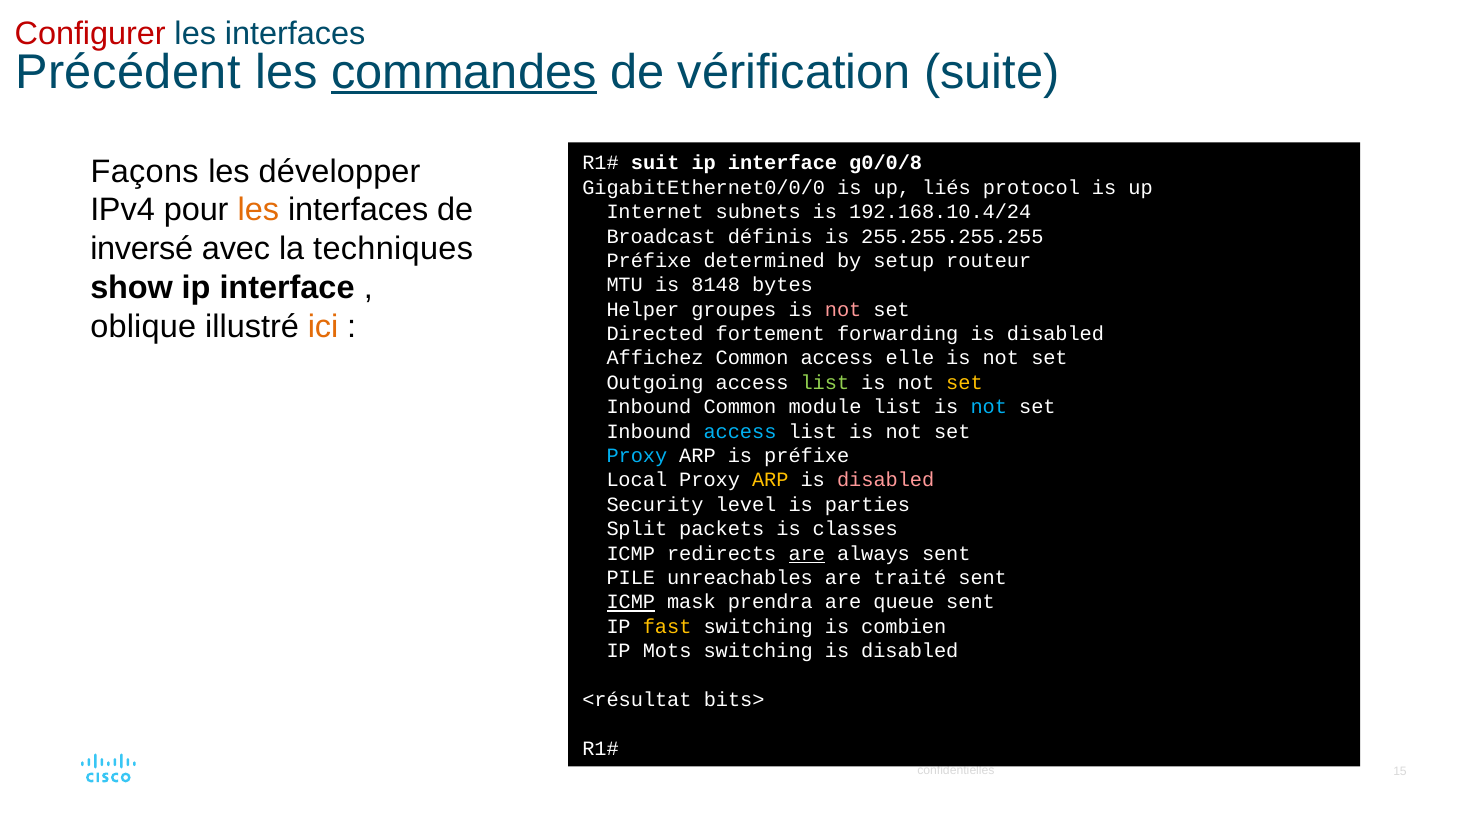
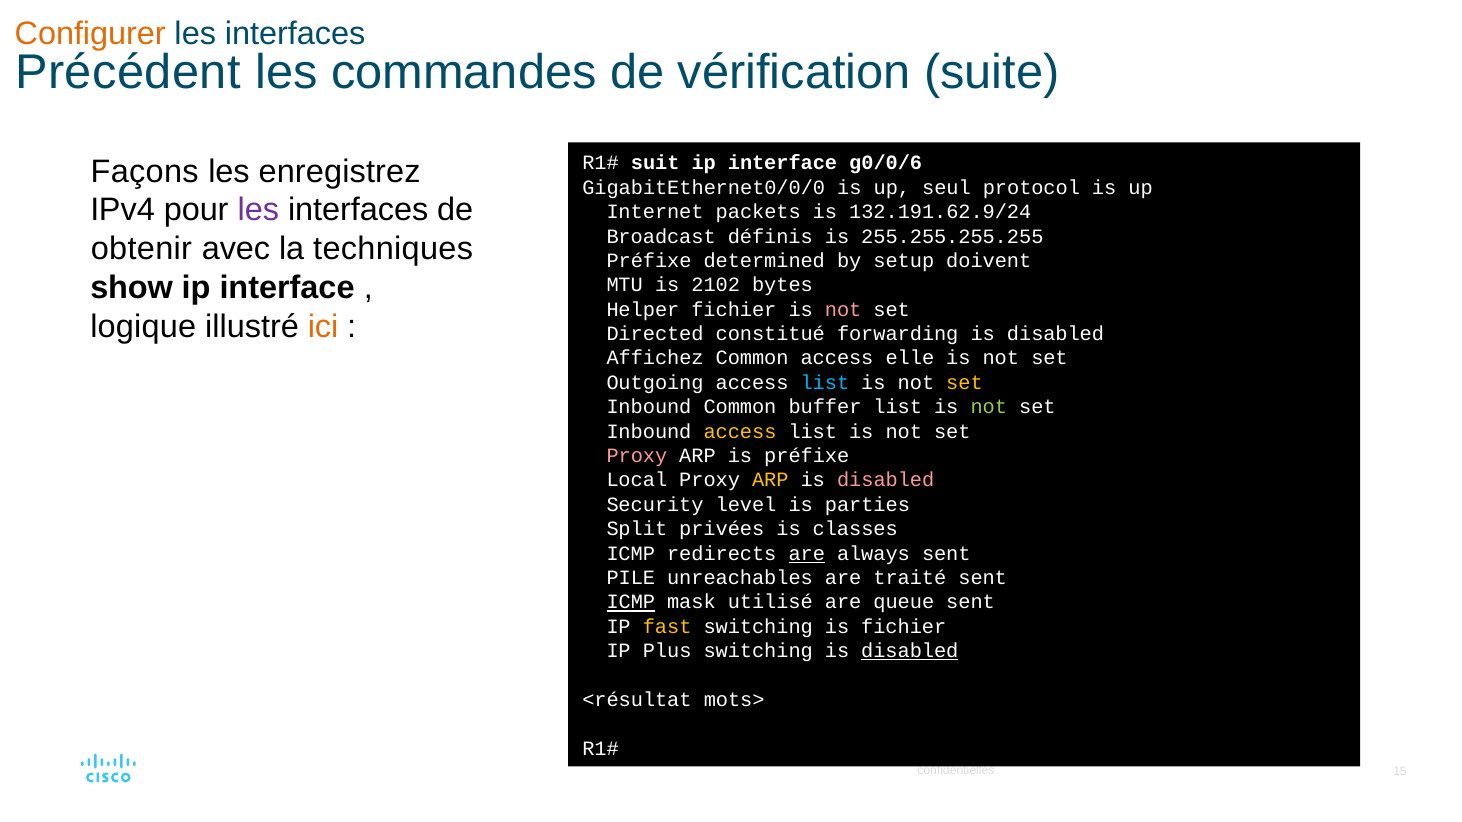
Configurer colour: red -> orange
commandes underline: present -> none
g0/0/8: g0/0/8 -> g0/0/6
développer: développer -> enregistrez
liés: liés -> seul
les at (258, 210) colour: orange -> purple
subnets: subnets -> packets
192.168.10.4/24: 192.168.10.4/24 -> 132.191.62.9/24
inversé: inversé -> obtenir
routeur: routeur -> doivent
8148: 8148 -> 2102
Helper groupes: groupes -> fichier
oblique: oblique -> logique
fortement: fortement -> constitué
list at (825, 383) colour: light green -> light blue
module: module -> buffer
not at (989, 407) colour: light blue -> light green
access at (740, 432) colour: light blue -> yellow
Proxy at (637, 456) colour: light blue -> pink
packets: packets -> privées
prendra: prendra -> utilisé
is combien: combien -> fichier
Mots: Mots -> Plus
disabled at (910, 651) underline: none -> present
bits>: bits> -> mots>
